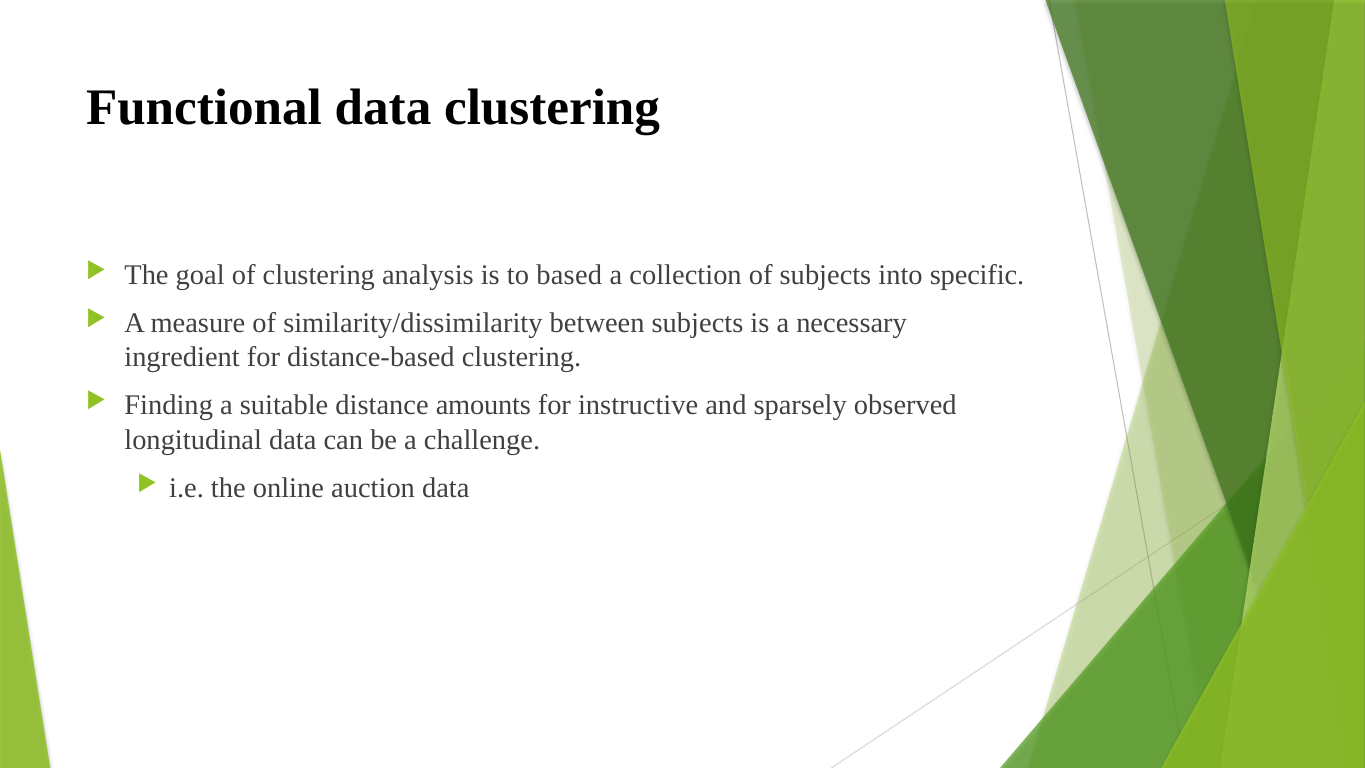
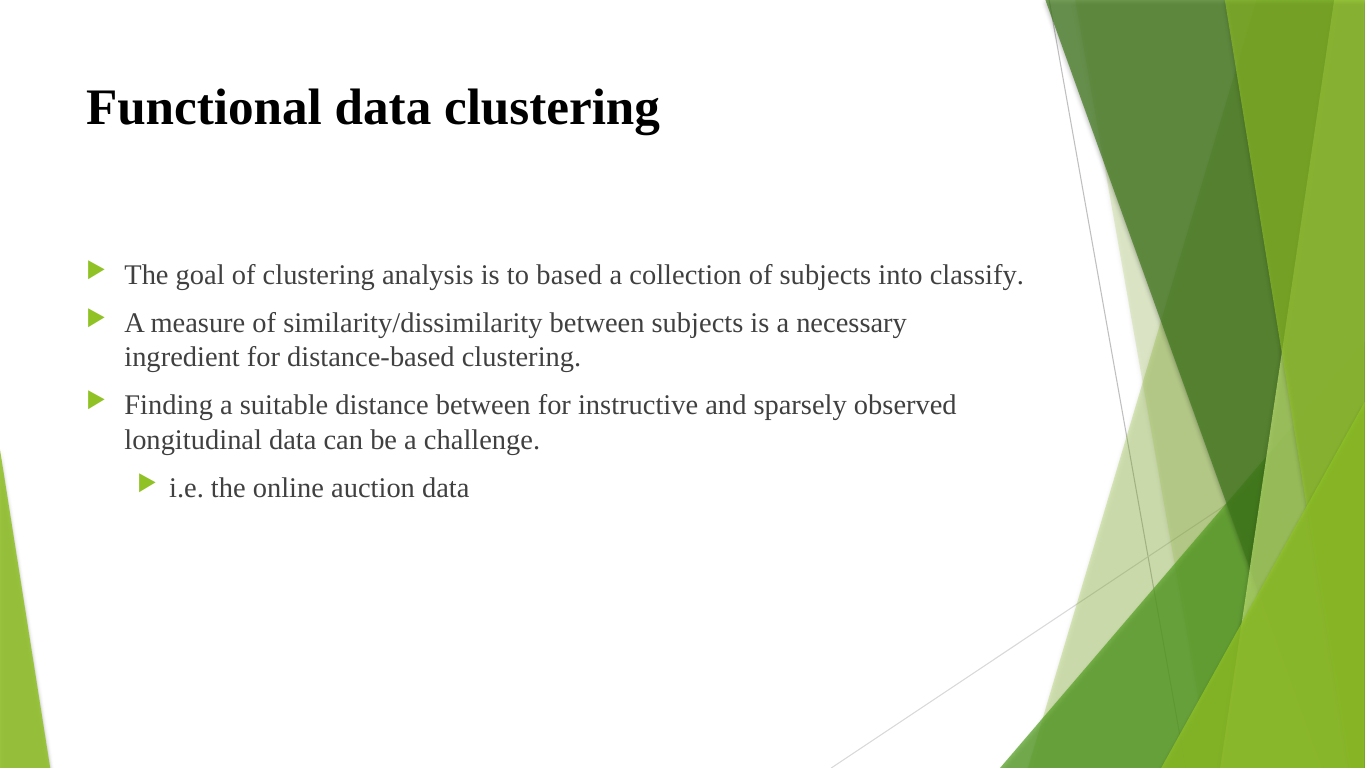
specific: specific -> classify
distance amounts: amounts -> between
